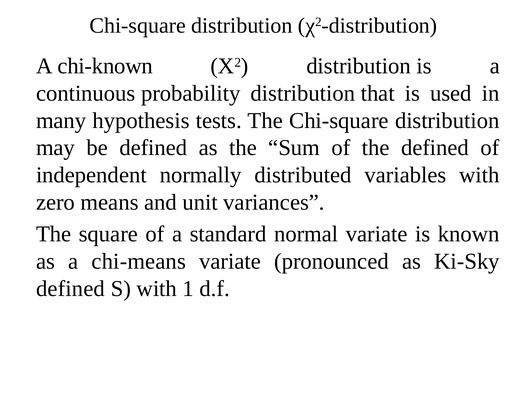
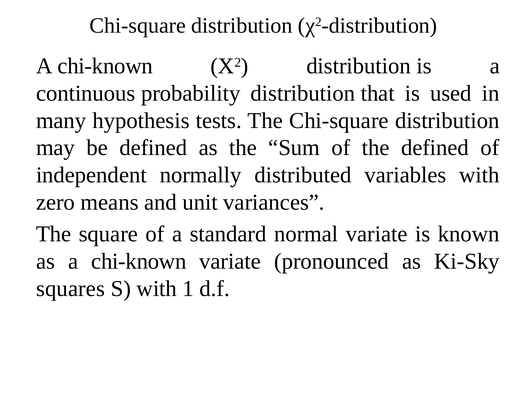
as a chi-means: chi-means -> chi-known
defined at (71, 289): defined -> squares
